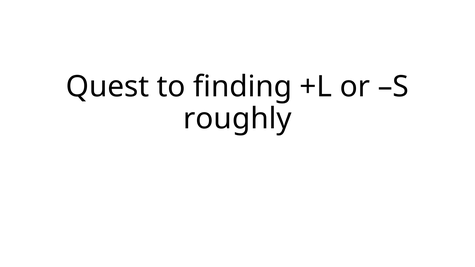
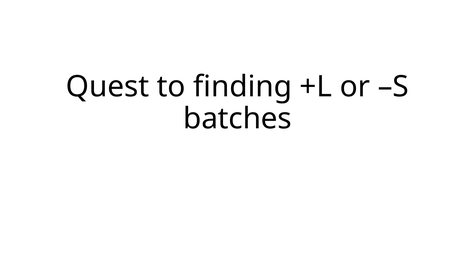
roughly: roughly -> batches
